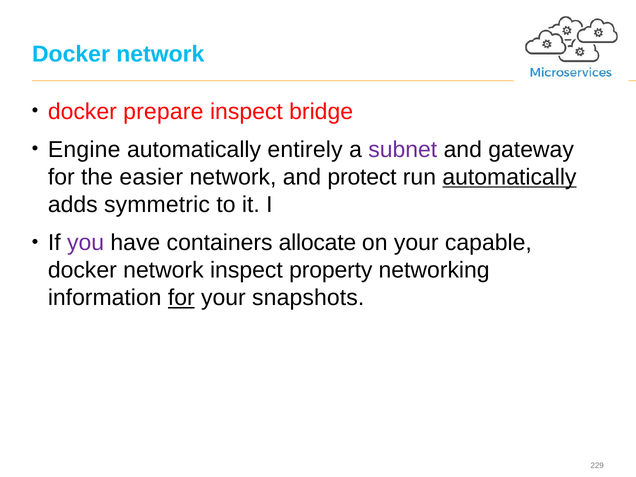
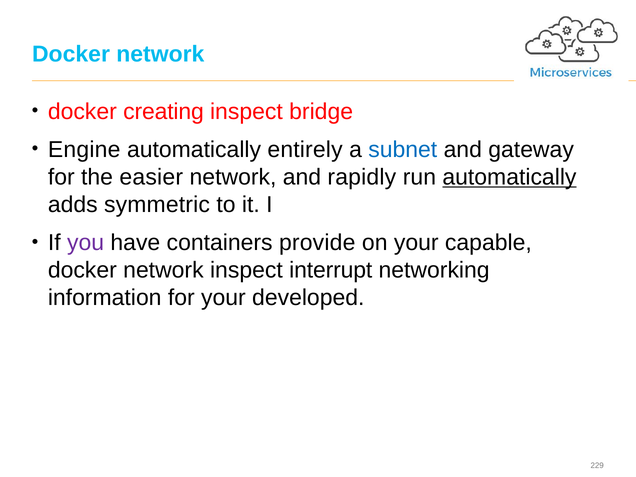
prepare: prepare -> creating
subnet colour: purple -> blue
protect: protect -> rapidly
allocate: allocate -> provide
property: property -> interrupt
for at (181, 298) underline: present -> none
snapshots: snapshots -> developed
